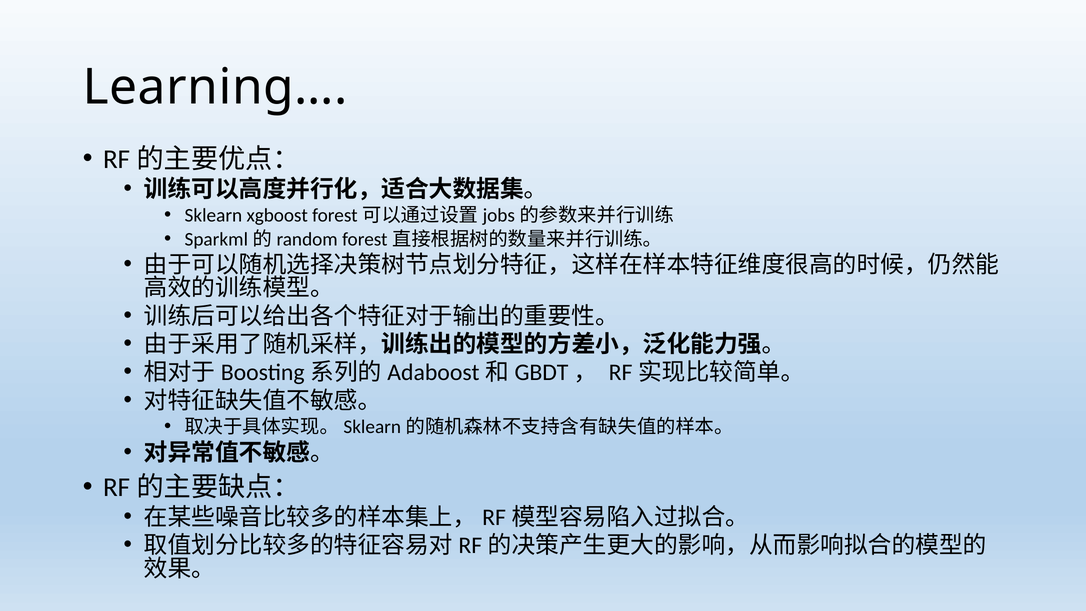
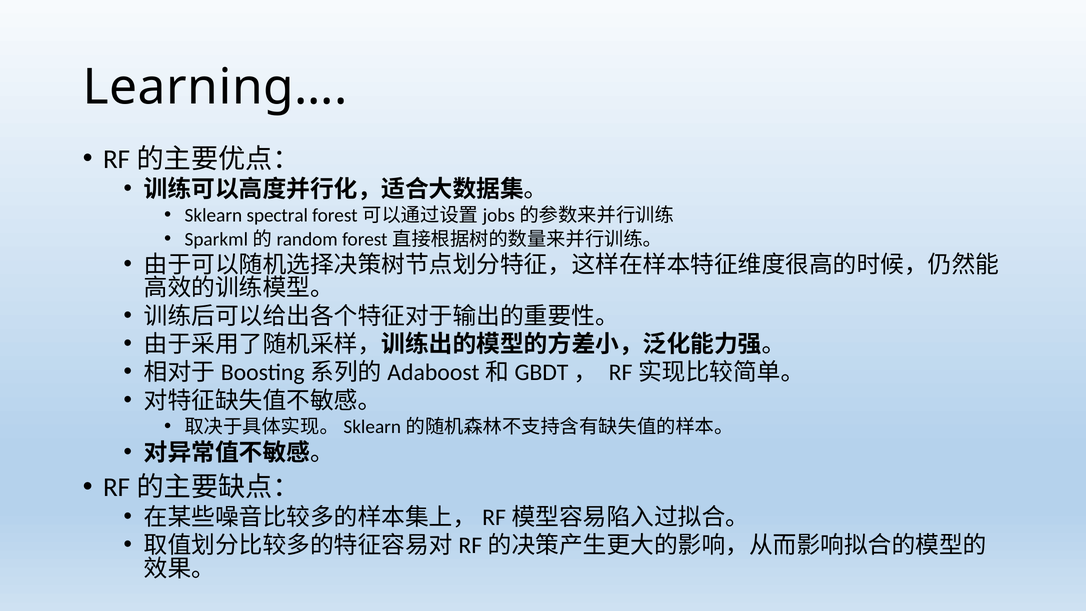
xgboost: xgboost -> spectral
